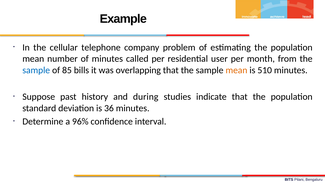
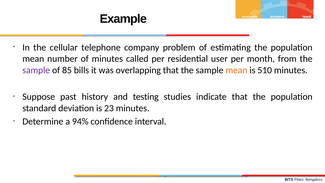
sample at (36, 70) colour: blue -> purple
during: during -> testing
36: 36 -> 23
96%: 96% -> 94%
